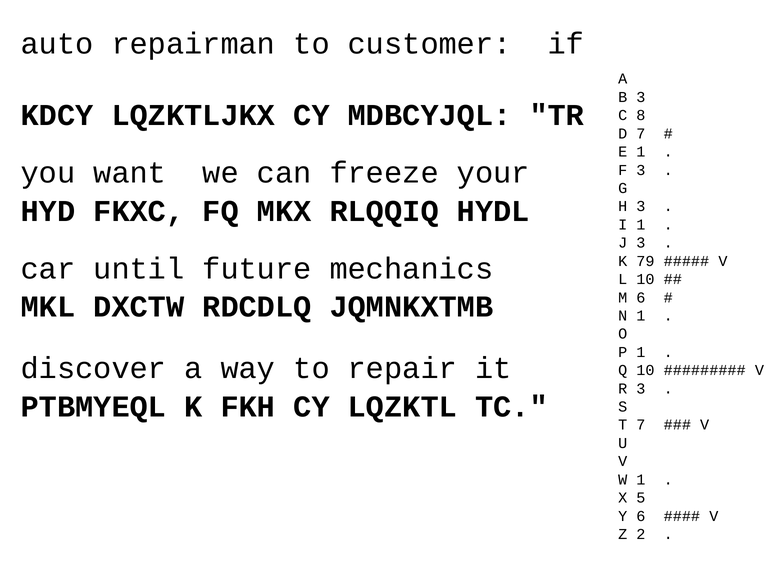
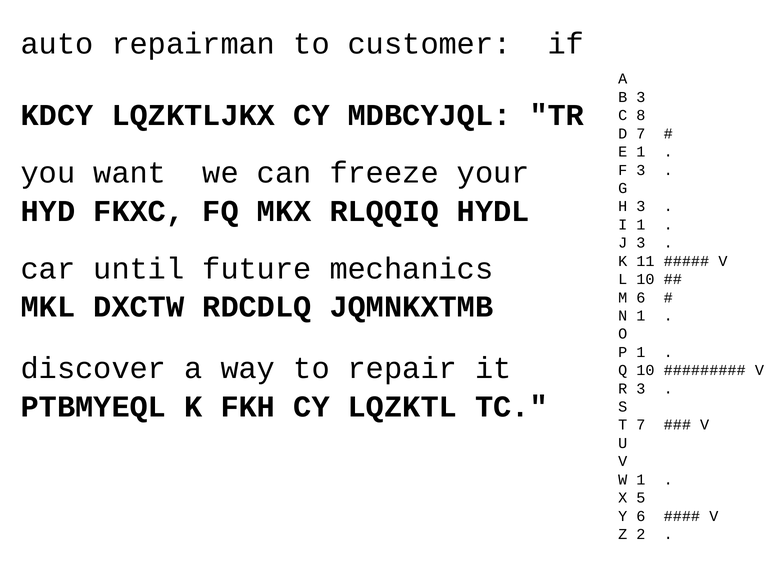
79: 79 -> 11
